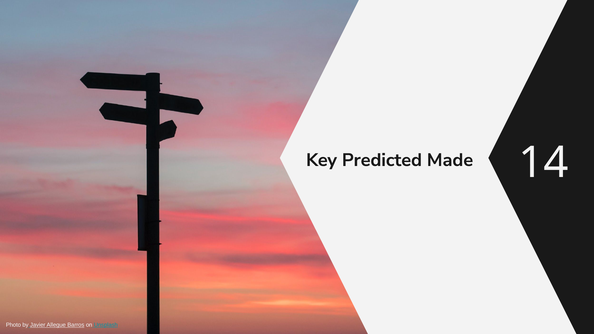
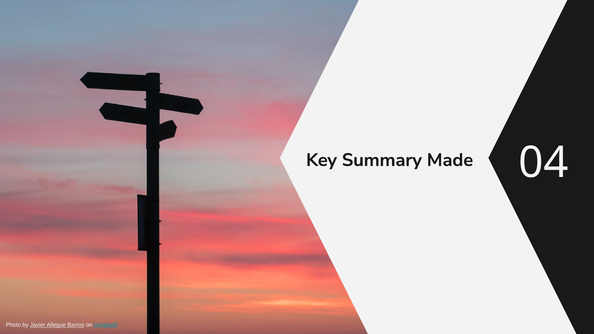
Predicted: Predicted -> Summary
14: 14 -> 04
